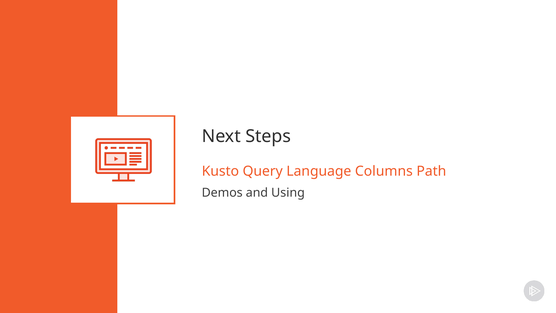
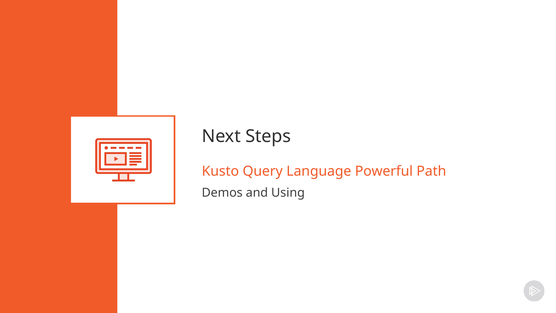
Columns: Columns -> Powerful
